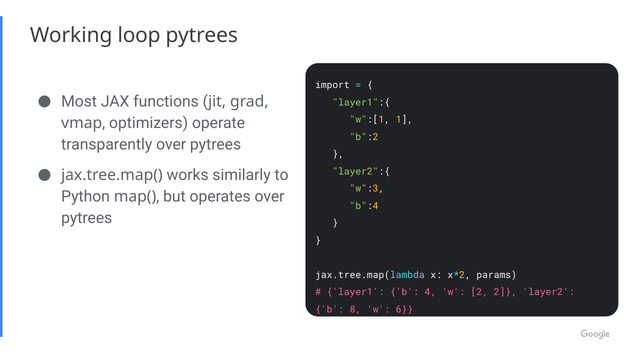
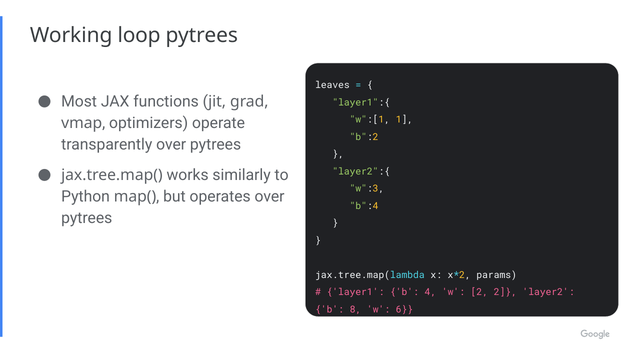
import: import -> leaves
